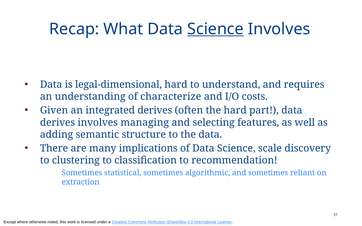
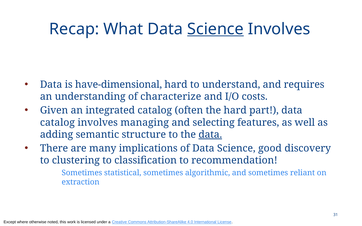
legal-dimensional: legal-dimensional -> have-dimensional
integrated derives: derives -> catalog
derives at (57, 123): derives -> catalog
data at (210, 135) underline: none -> present
scale: scale -> good
